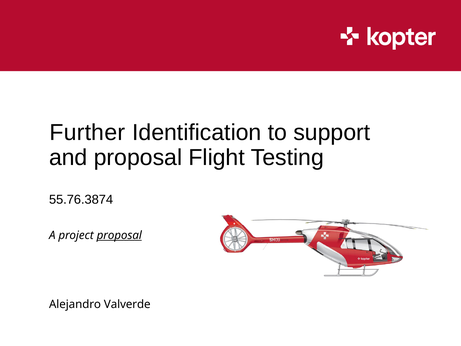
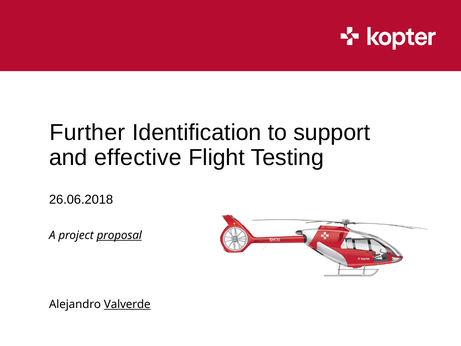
and proposal: proposal -> effective
55.76.3874: 55.76.3874 -> 26.06.2018
Valverde underline: none -> present
